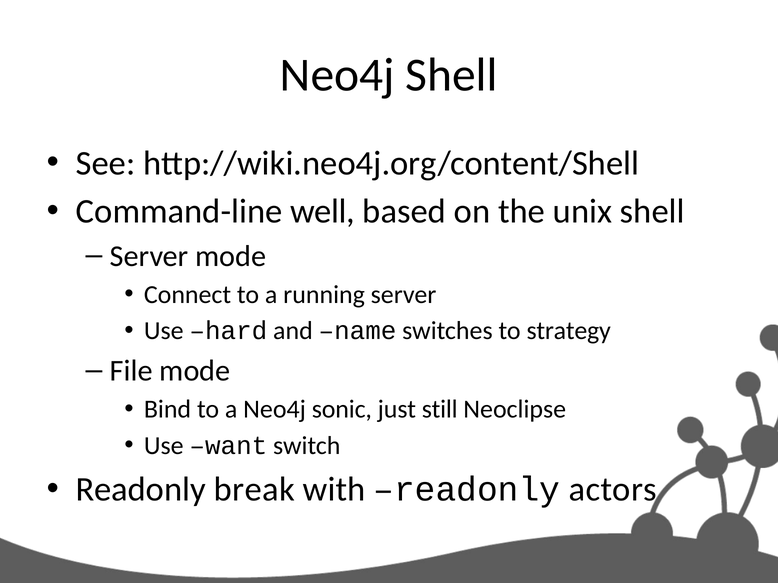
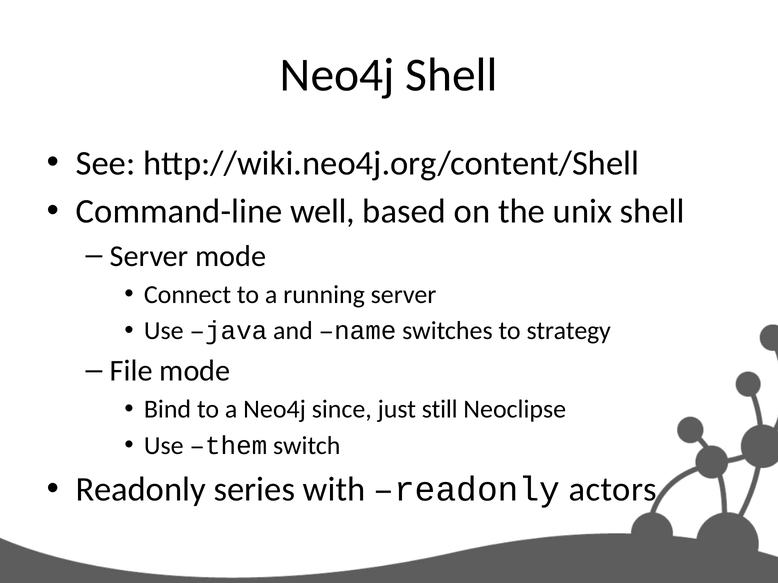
hard: hard -> java
sonic: sonic -> since
want: want -> them
break: break -> series
